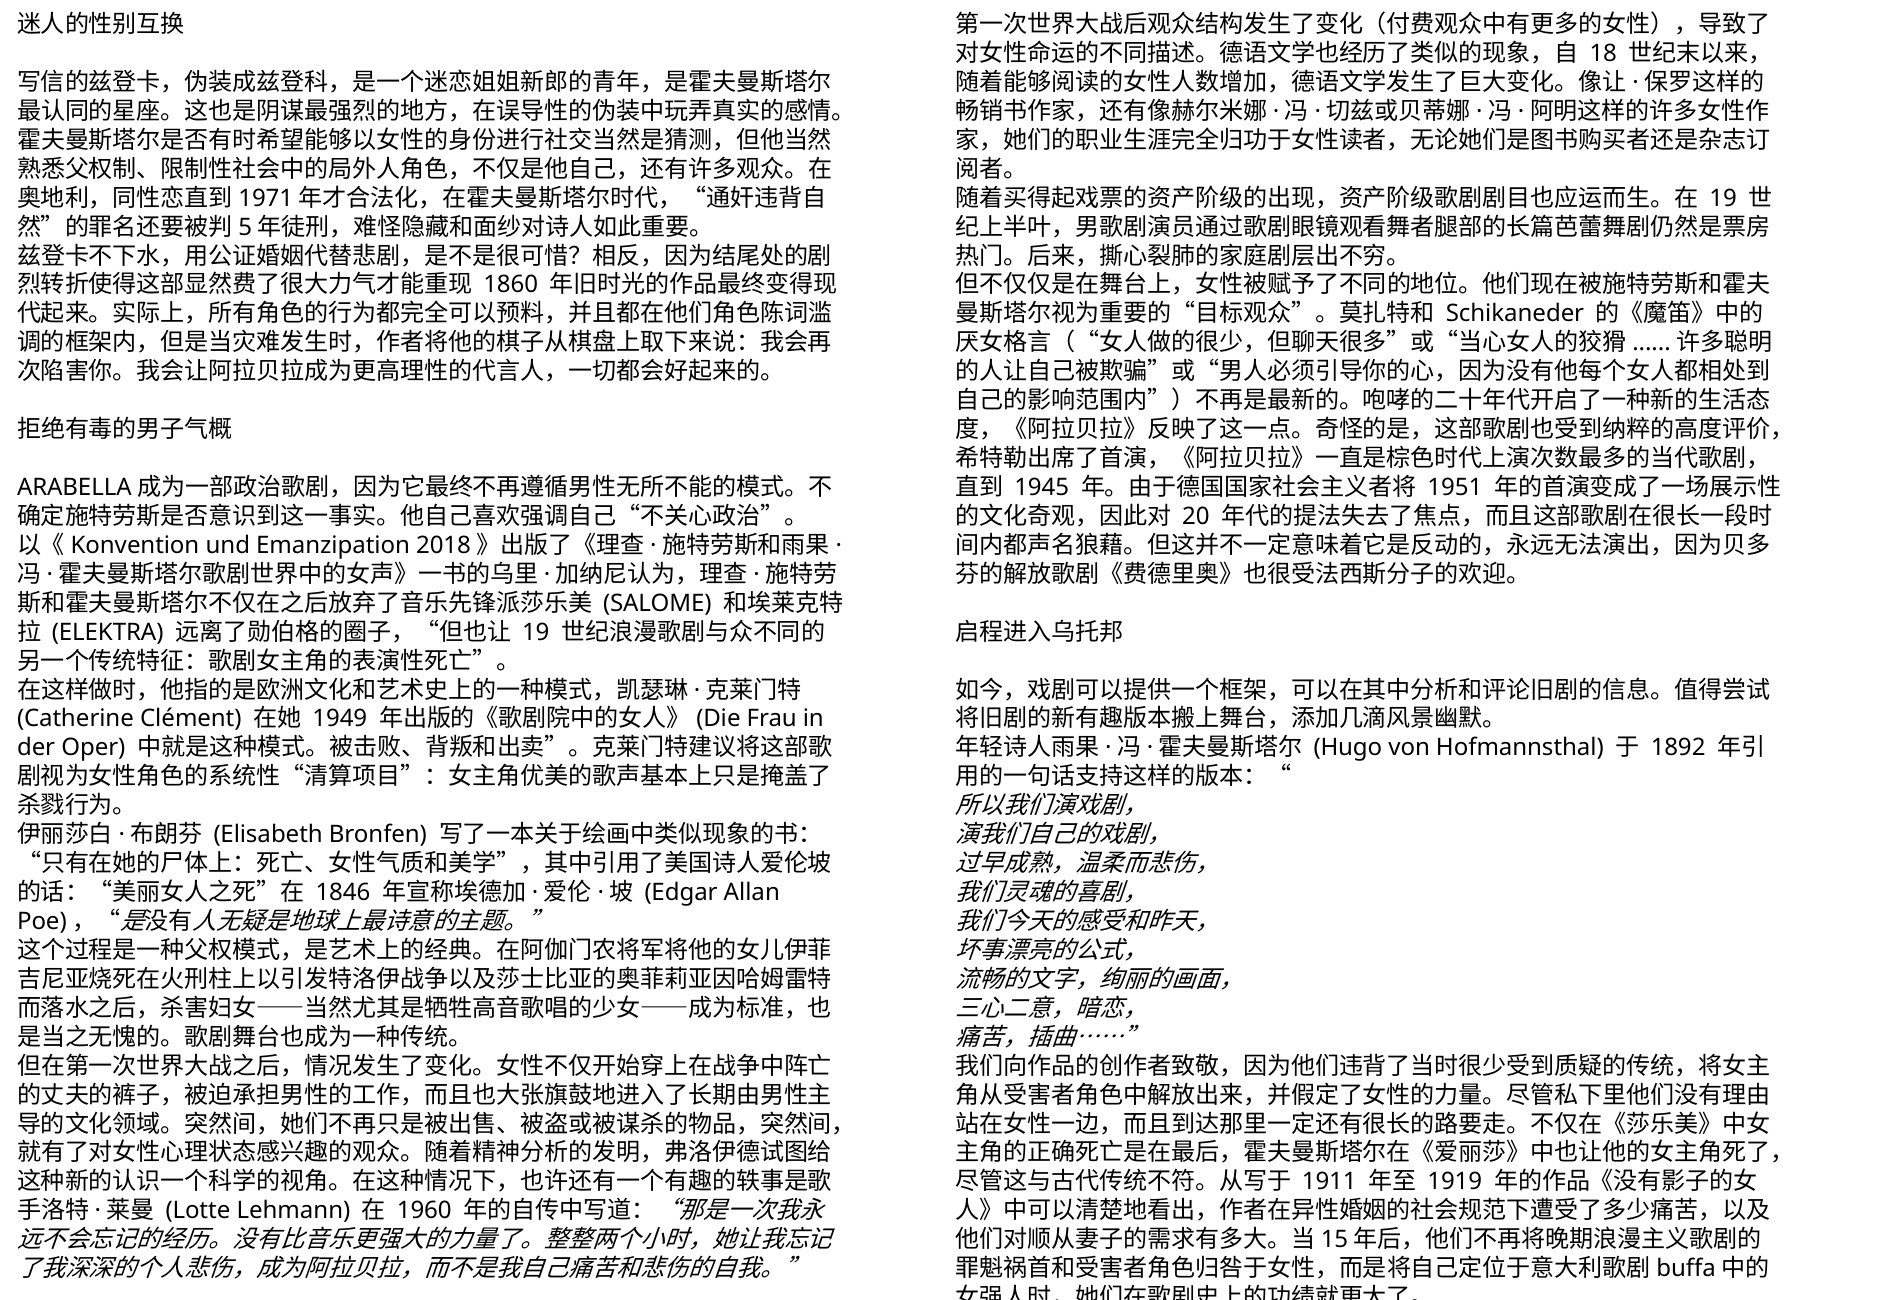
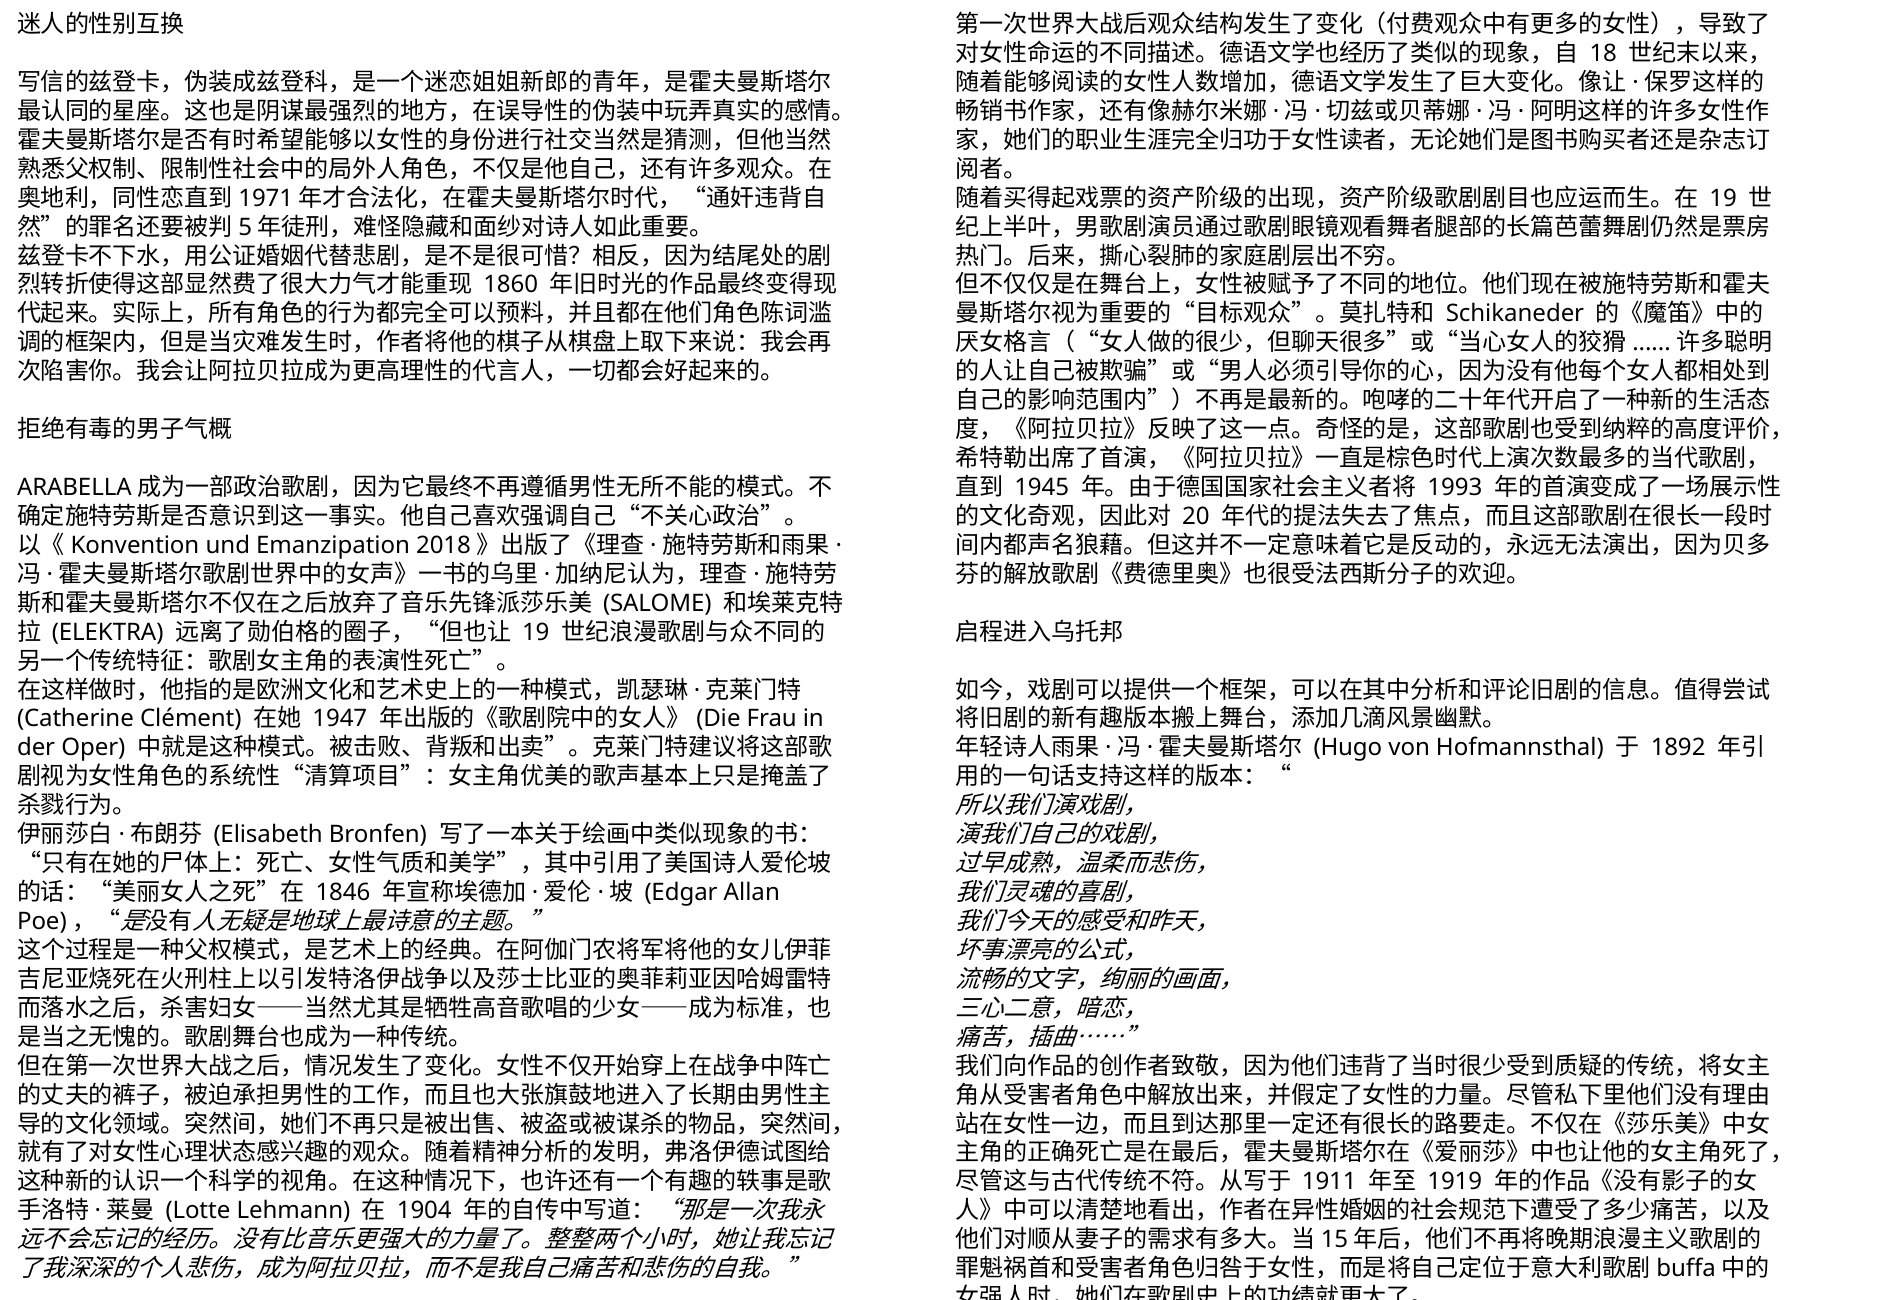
1951: 1951 -> 1993
1949: 1949 -> 1947
1960: 1960 -> 1904
